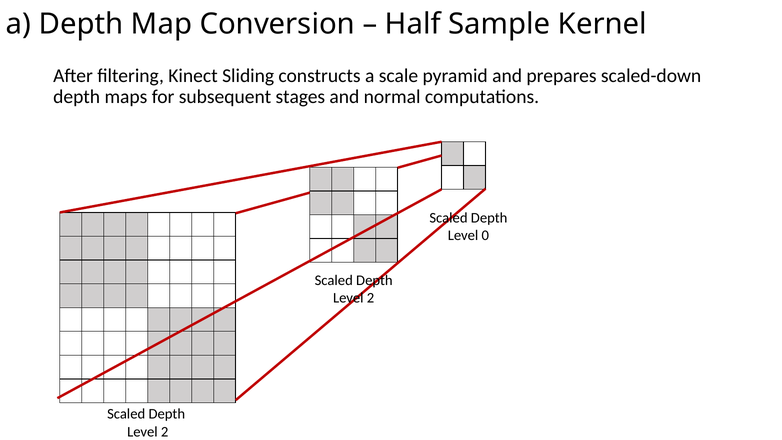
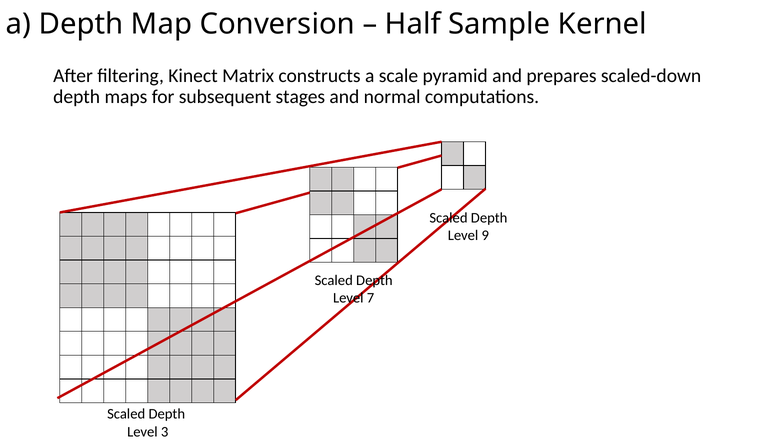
Sliding: Sliding -> Matrix
0: 0 -> 9
2 at (371, 298): 2 -> 7
2 at (165, 432): 2 -> 3
